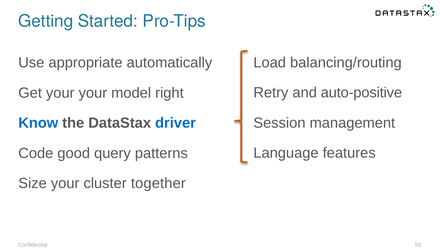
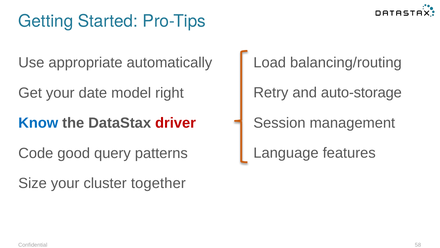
auto-positive: auto-positive -> auto-storage
your your: your -> date
driver colour: blue -> red
